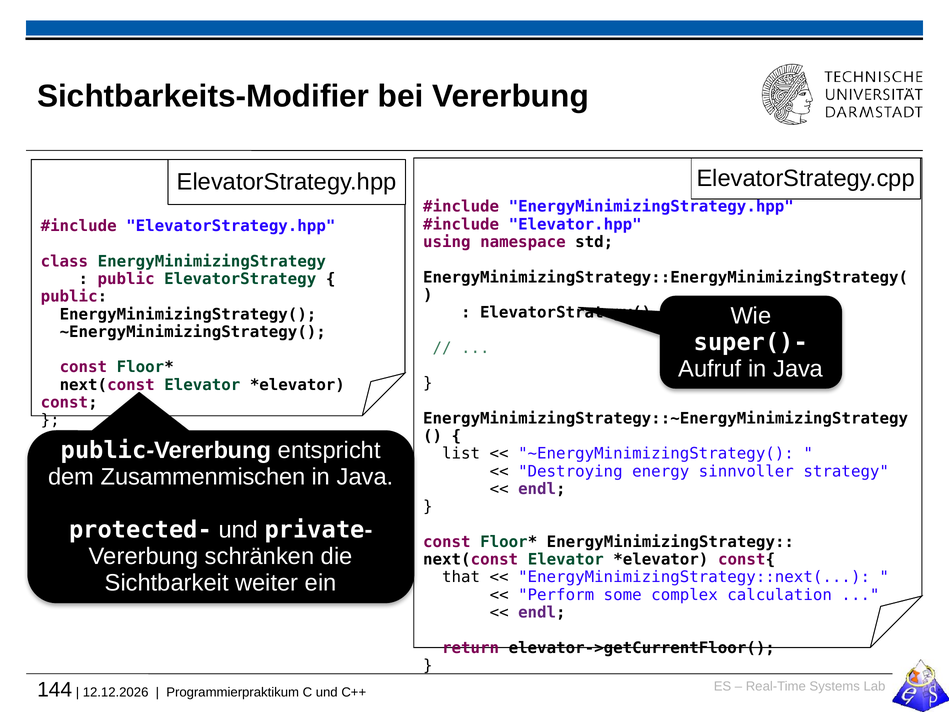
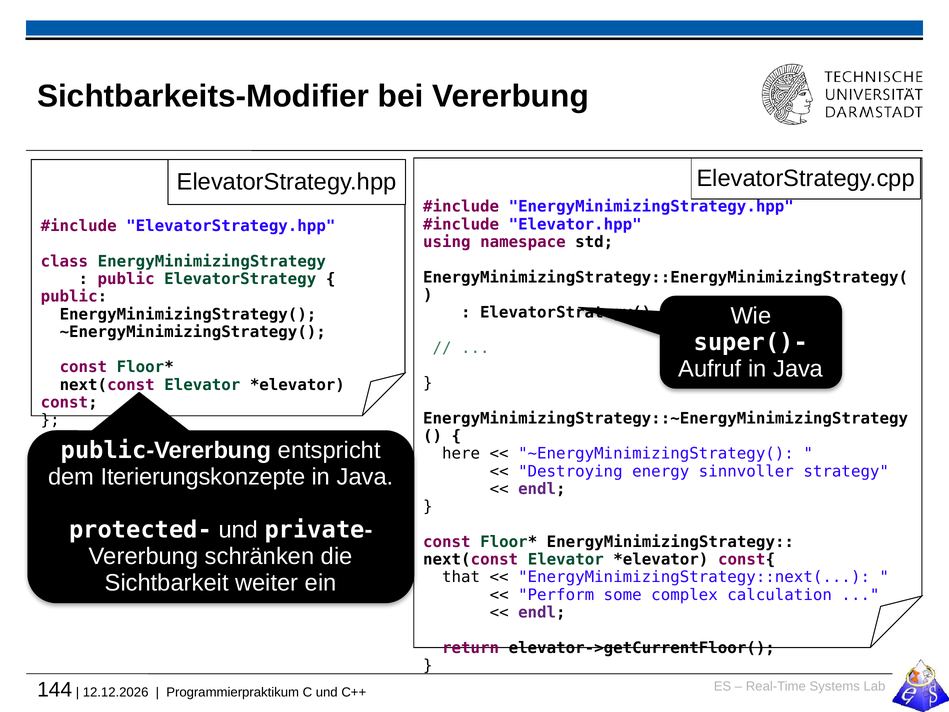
list: list -> here
Zusammenmischen: Zusammenmischen -> Iterierungskonzepte
